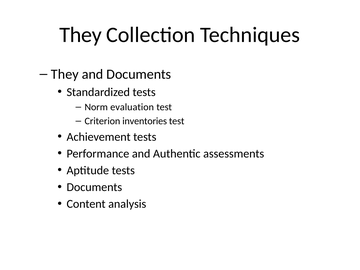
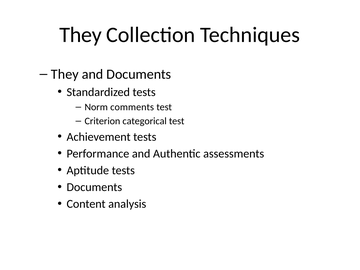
evaluation: evaluation -> comments
inventories: inventories -> categorical
